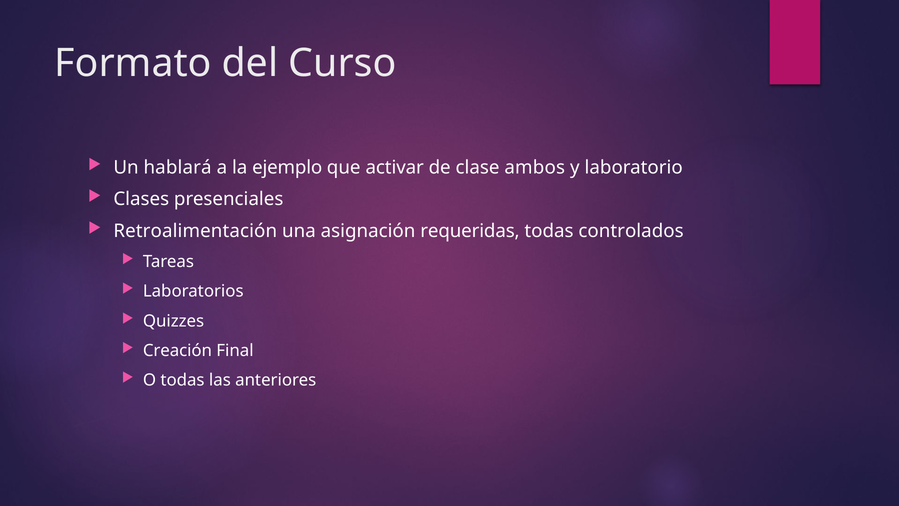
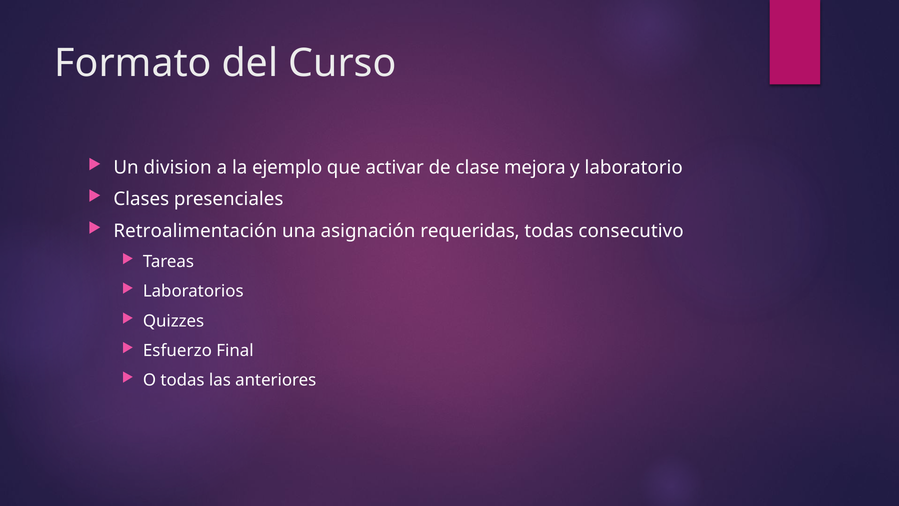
hablará: hablará -> division
ambos: ambos -> mejora
controlados: controlados -> consecutivo
Creación: Creación -> Esfuerzo
